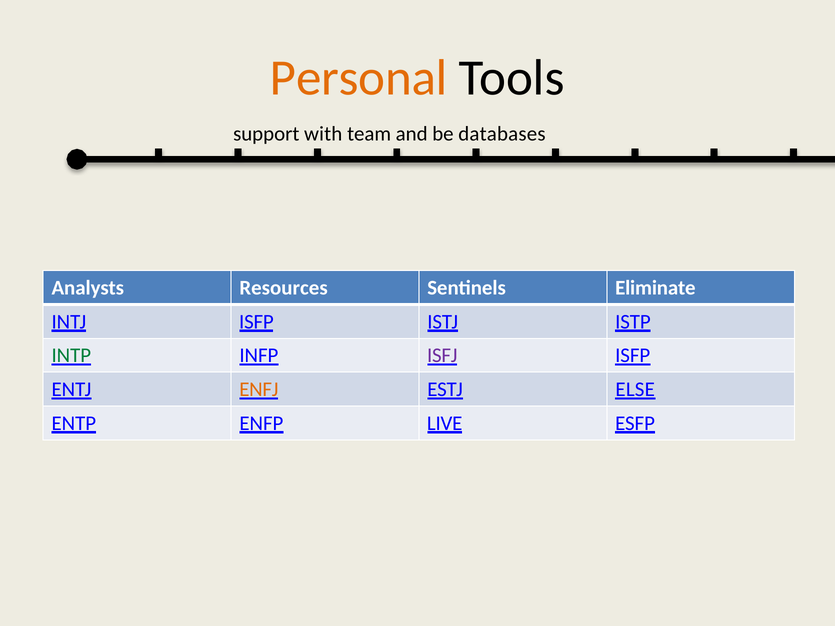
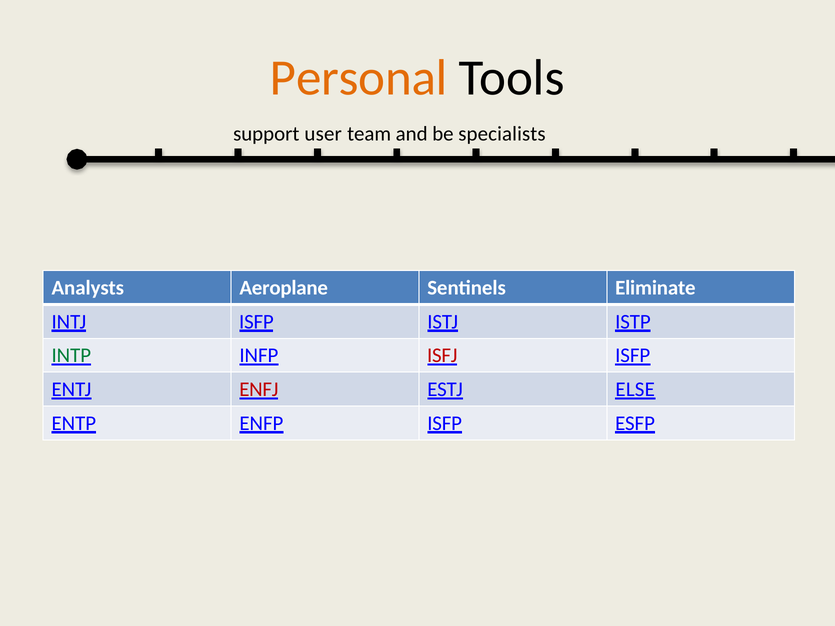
with: with -> user
databases: databases -> specialists
Resources: Resources -> Aeroplane
ISFJ colour: purple -> red
ENFJ colour: orange -> red
ENFP LIVE: LIVE -> ISFP
